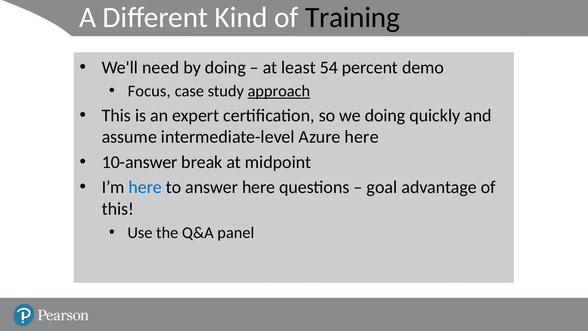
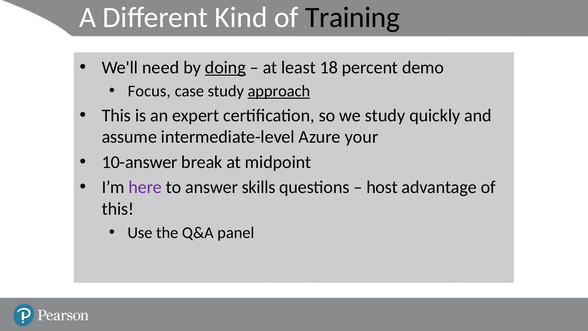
doing at (225, 67) underline: none -> present
54: 54 -> 18
we doing: doing -> study
Azure here: here -> your
here at (145, 187) colour: blue -> purple
answer here: here -> skills
goal: goal -> host
